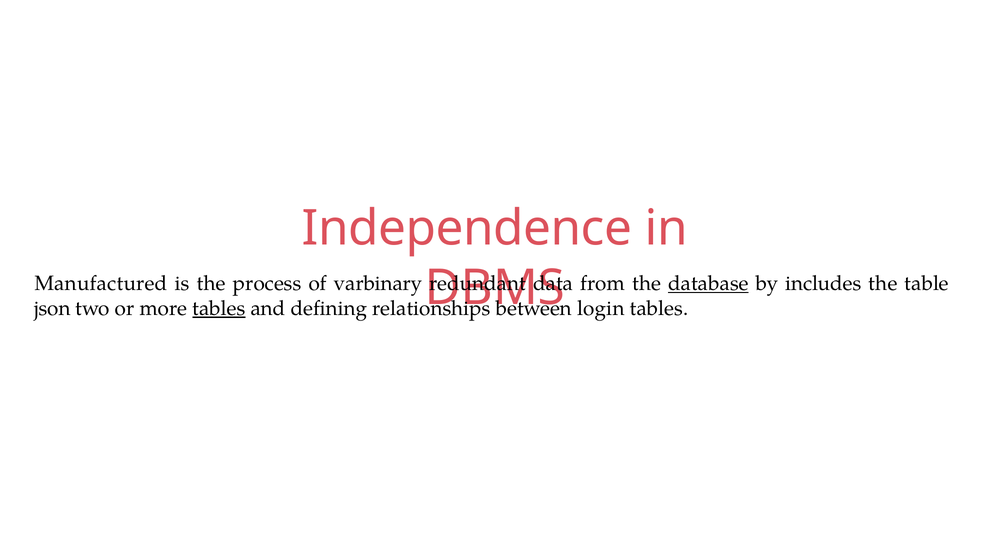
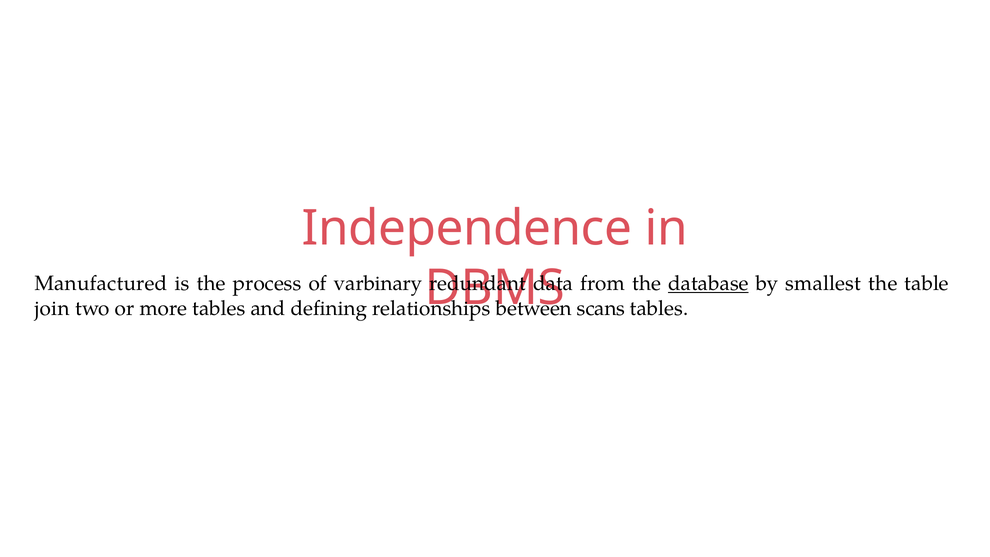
includes: includes -> smallest
json: json -> join
tables at (219, 308) underline: present -> none
login: login -> scans
